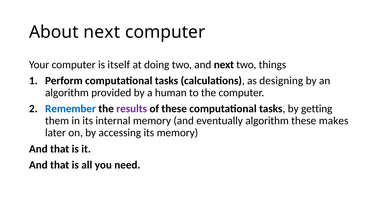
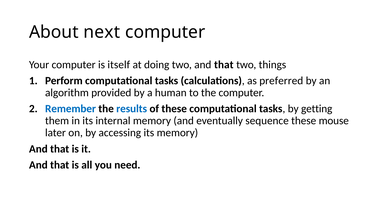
two and next: next -> that
designing: designing -> preferred
results colour: purple -> blue
eventually algorithm: algorithm -> sequence
makes: makes -> mouse
